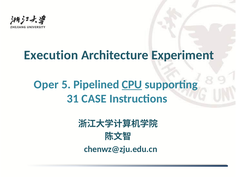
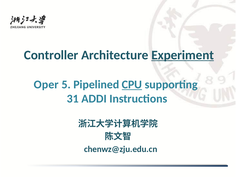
Execution: Execution -> Controller
Experiment underline: none -> present
CASE: CASE -> ADDI
